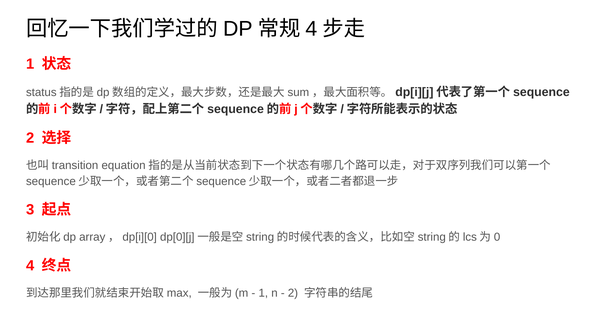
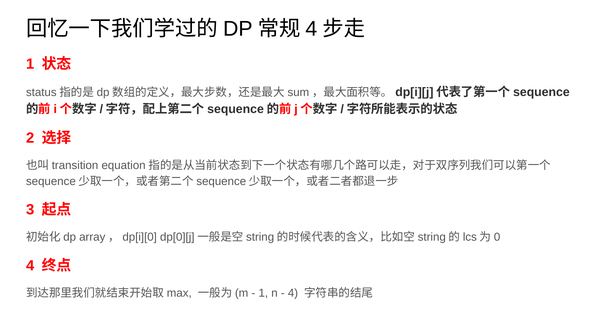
2 at (293, 293): 2 -> 4
